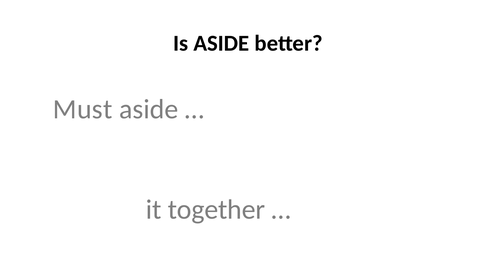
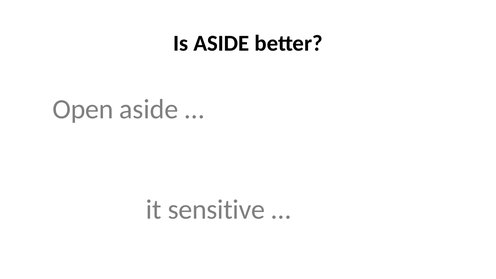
Must: Must -> Open
together: together -> sensitive
